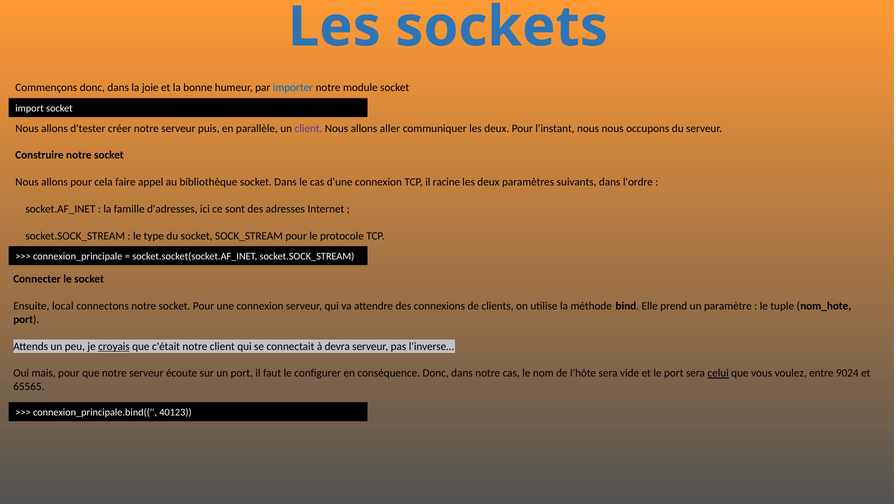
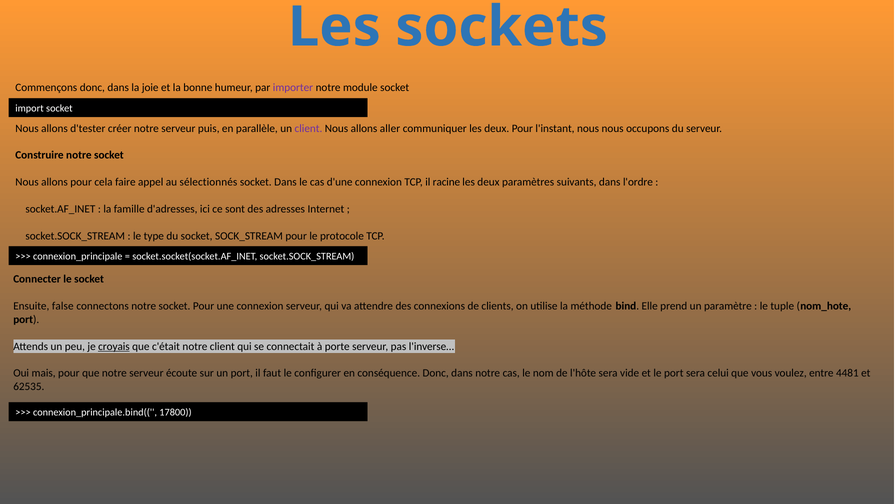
importer colour: blue -> purple
bibliothèque: bibliothèque -> sélectionnés
local: local -> false
devra: devra -> porte
celui underline: present -> none
9024: 9024 -> 4481
65565: 65565 -> 62535
40123: 40123 -> 17800
